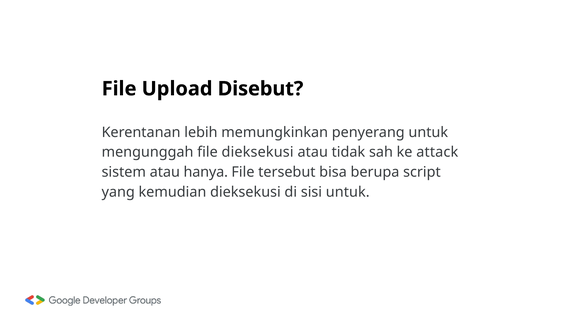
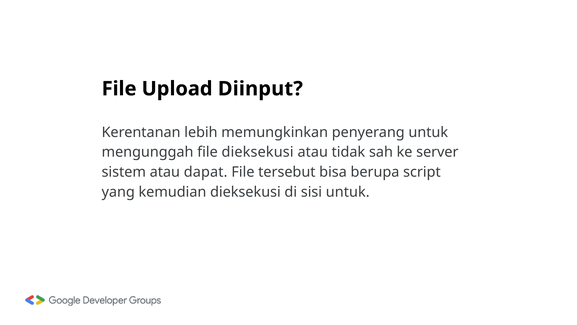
Disebut: Disebut -> Diinput
attack: attack -> server
hanya: hanya -> dapat
